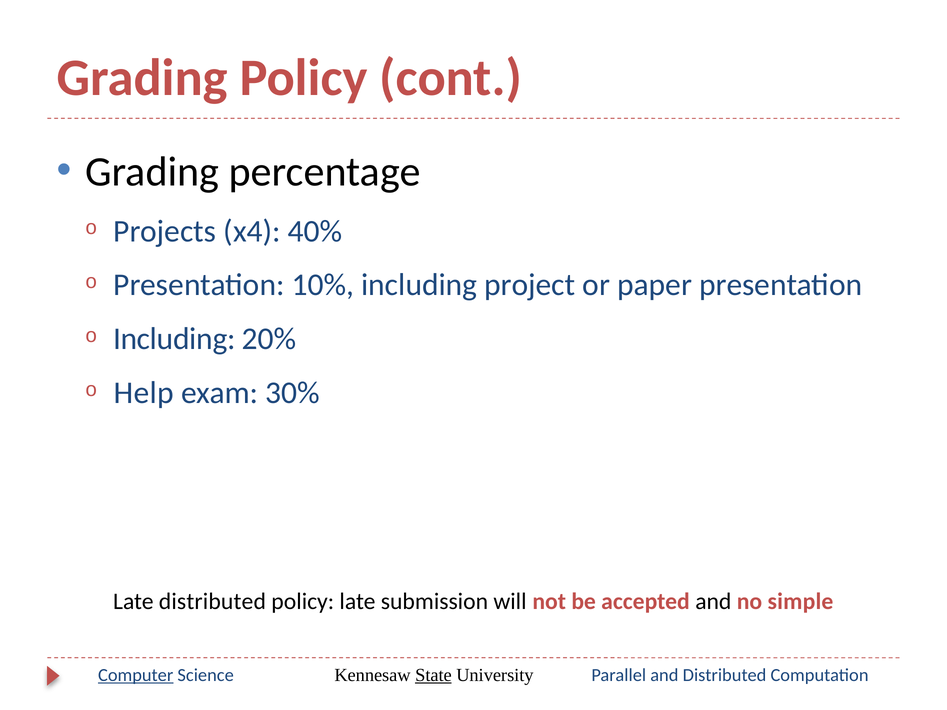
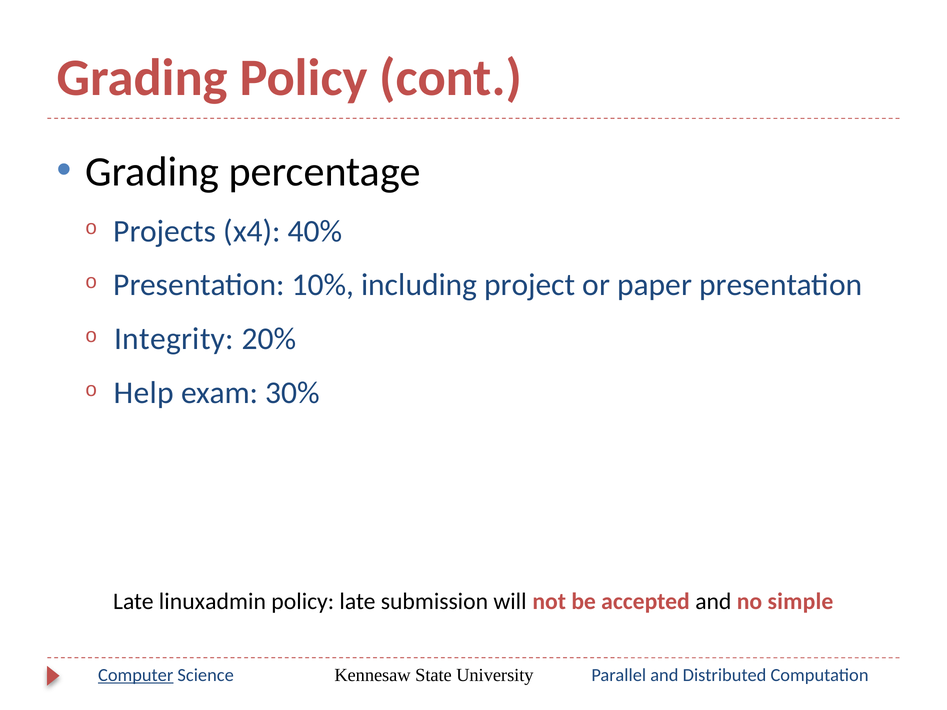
Including at (174, 339): Including -> Integrity
Late distributed: distributed -> linuxadmin
State underline: present -> none
